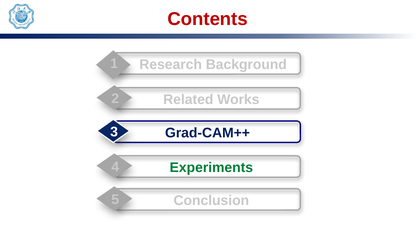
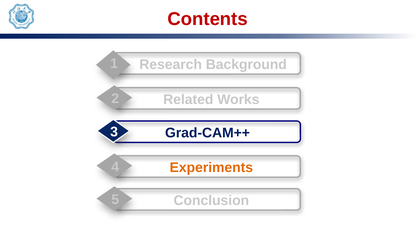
Experiments colour: green -> orange
